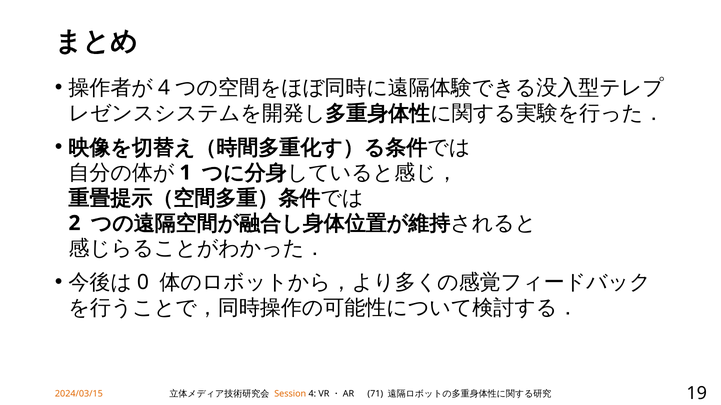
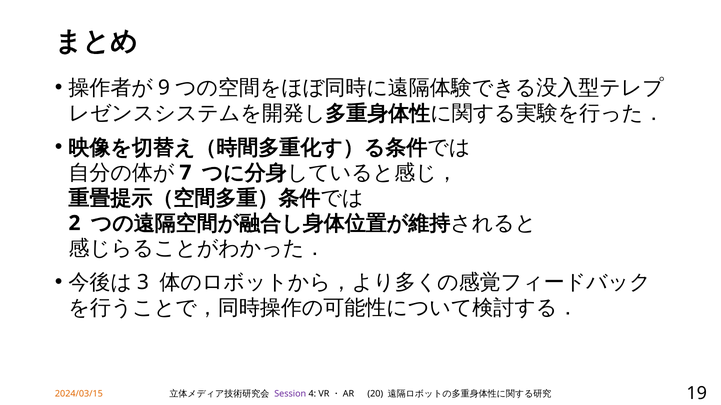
4 at (164, 88): 4 -> 9
1: 1 -> 7
0: 0 -> 3
Session colour: orange -> purple
71: 71 -> 20
